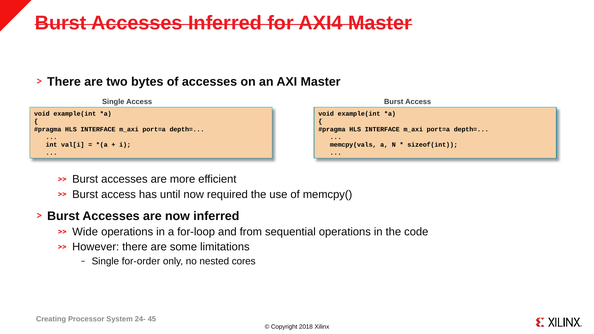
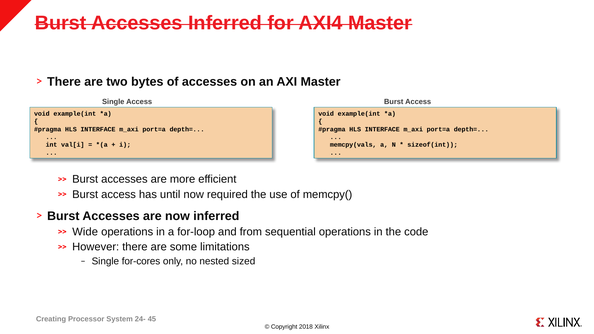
for-order: for-order -> for-cores
cores: cores -> sized
